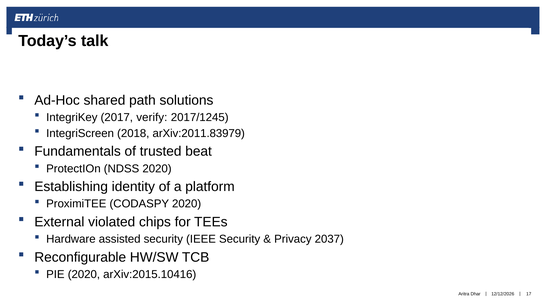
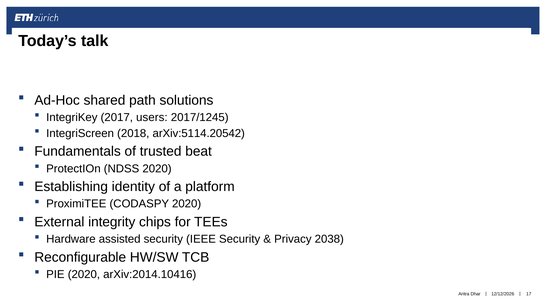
verify: verify -> users
arXiv:2011.83979: arXiv:2011.83979 -> arXiv:5114.20542
violated: violated -> integrity
2037: 2037 -> 2038
arXiv:2015.10416: arXiv:2015.10416 -> arXiv:2014.10416
